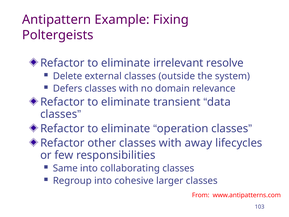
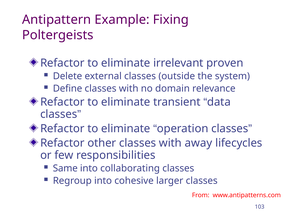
resolve: resolve -> proven
Defers: Defers -> Define
